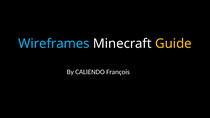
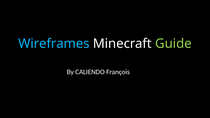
Guide colour: yellow -> light green
